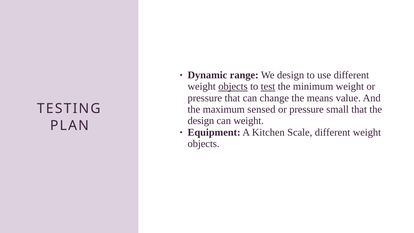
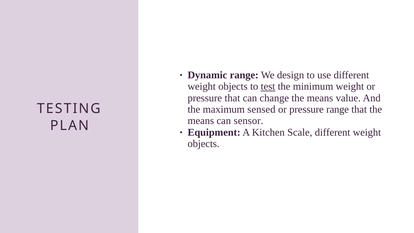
objects at (233, 86) underline: present -> none
pressure small: small -> range
design at (201, 121): design -> means
can weight: weight -> sensor
